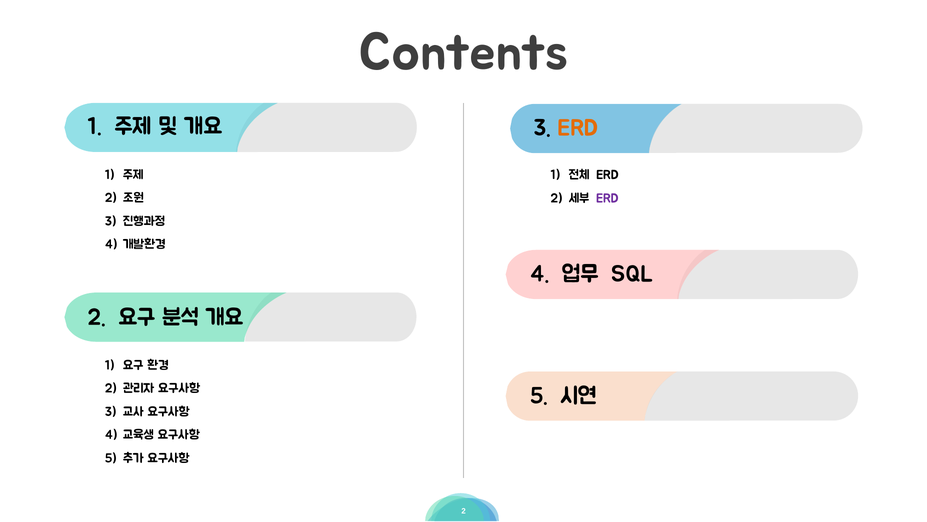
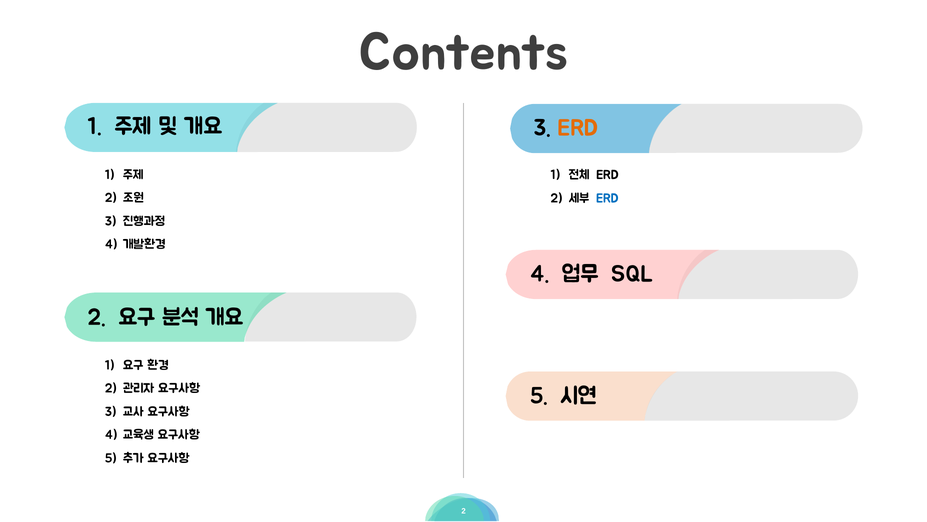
ERD at (607, 198) colour: purple -> blue
